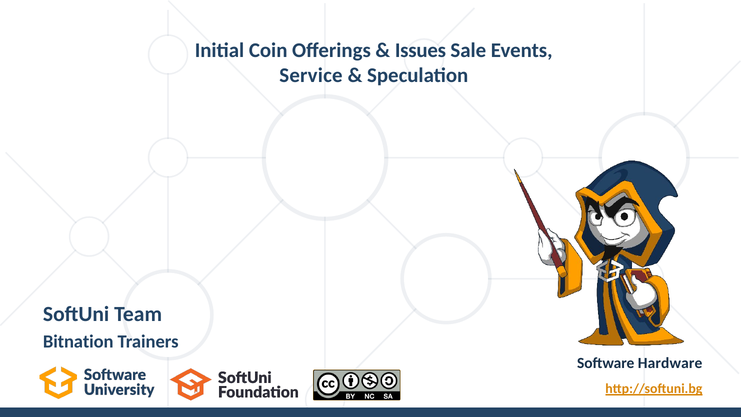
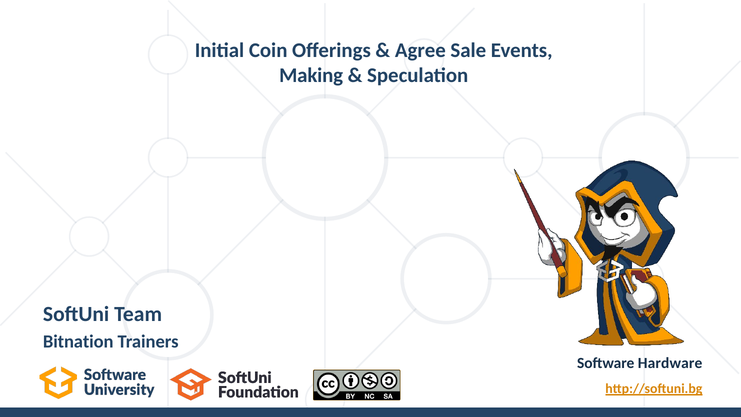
Issues: Issues -> Agree
Service: Service -> Making
